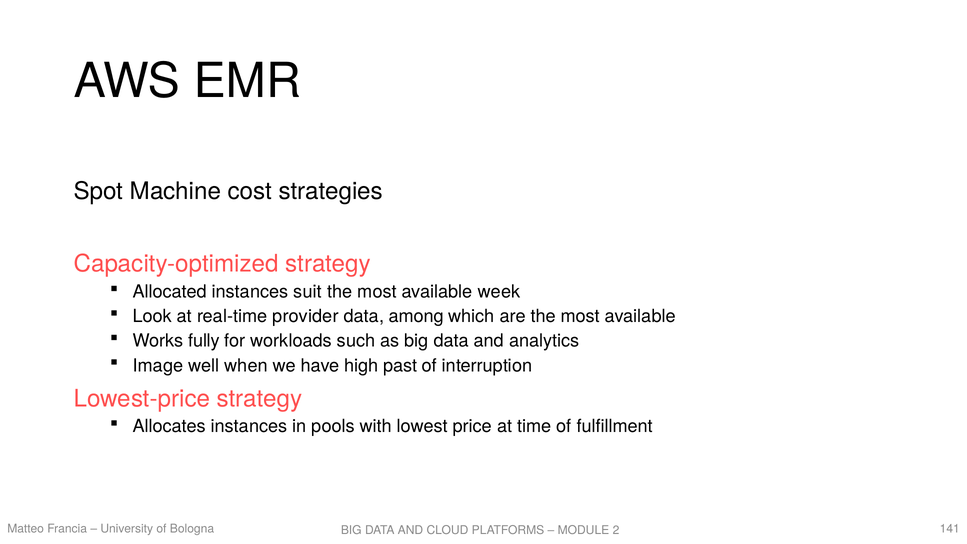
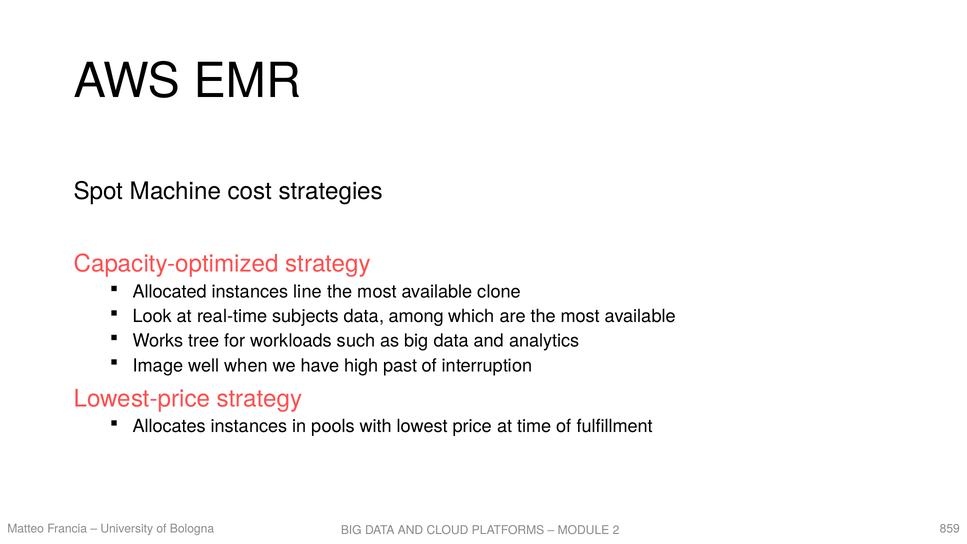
suit: suit -> line
week: week -> clone
provider: provider -> subjects
fully: fully -> tree
141: 141 -> 859
